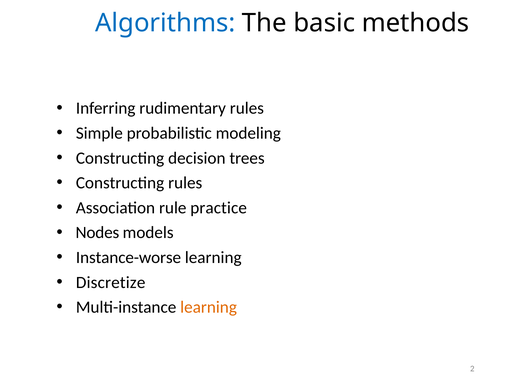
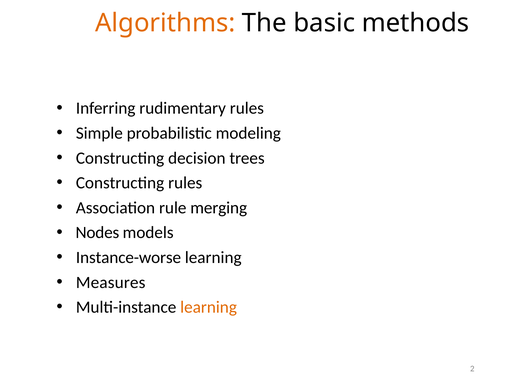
Algorithms colour: blue -> orange
practice: practice -> merging
Discretize: Discretize -> Measures
